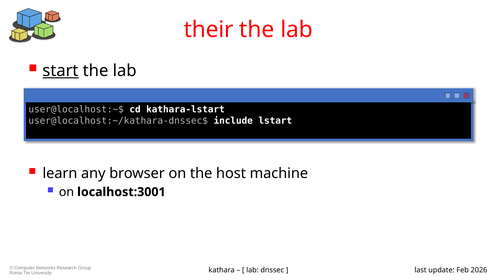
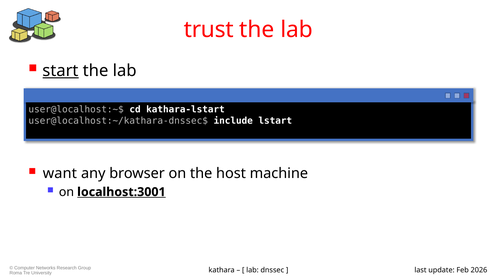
their: their -> trust
learn: learn -> want
localhost:3001 underline: none -> present
